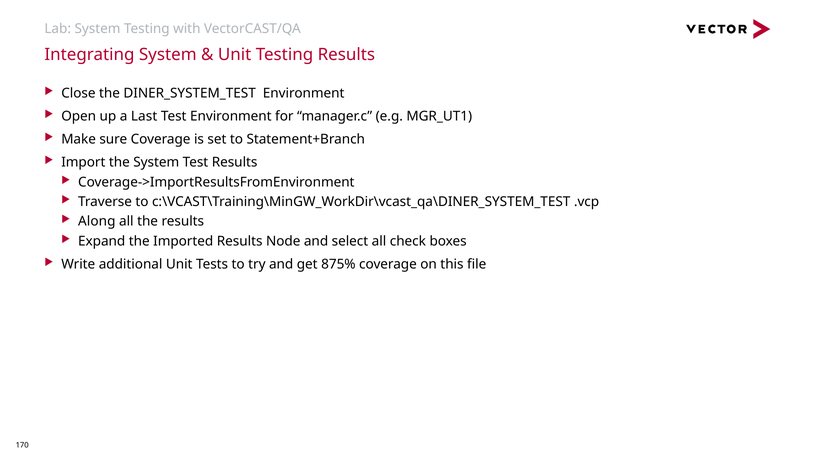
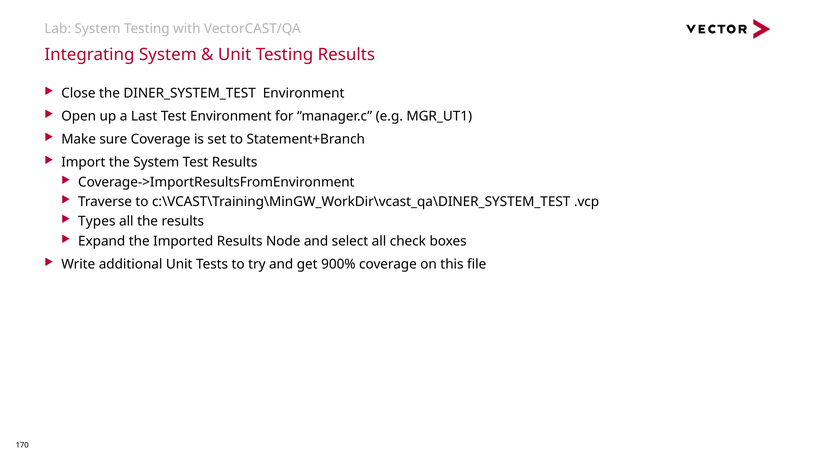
Along: Along -> Types
875%: 875% -> 900%
